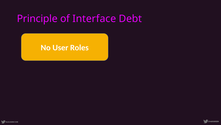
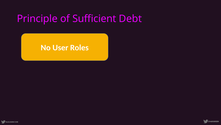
Interface: Interface -> Sufficient
